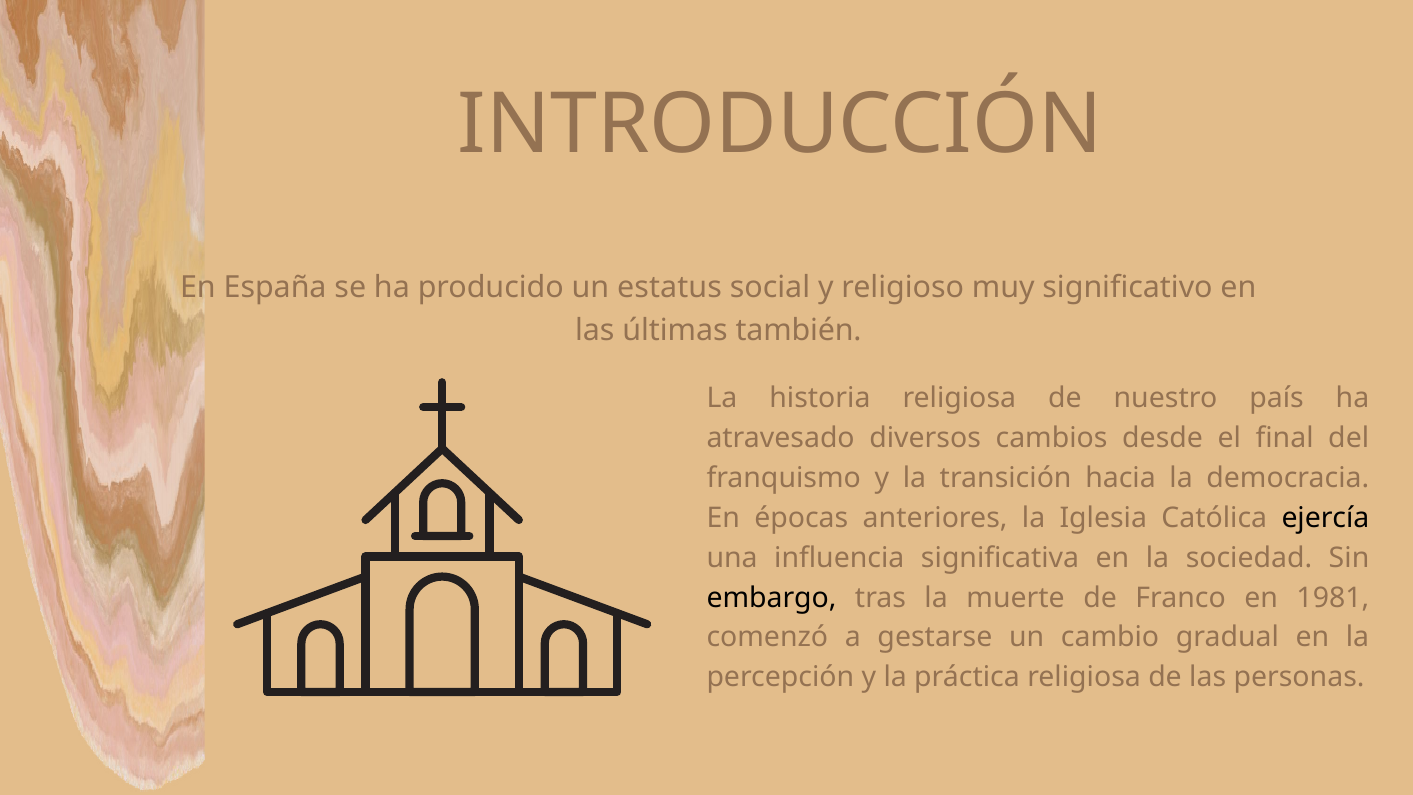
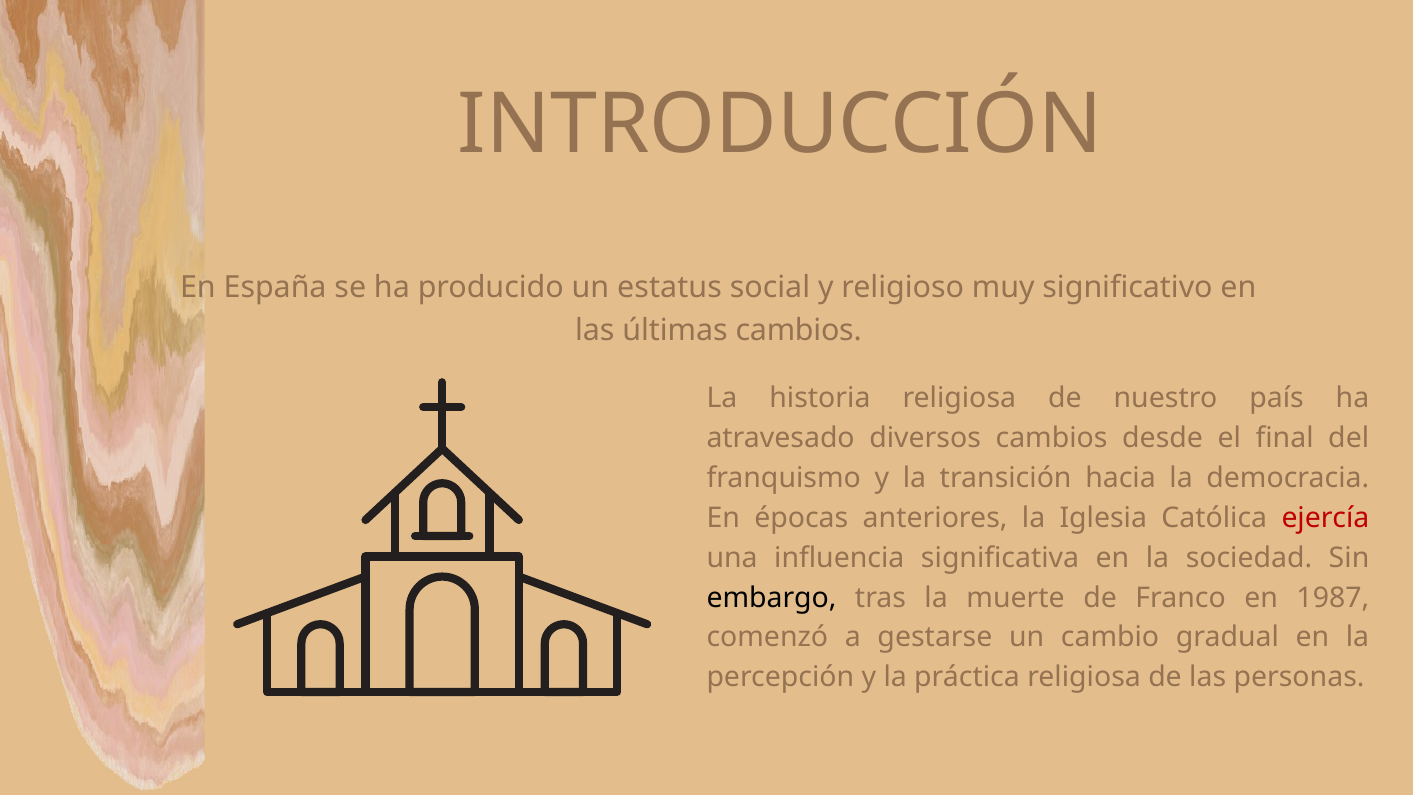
últimas también: también -> cambios
ejercía colour: black -> red
1981: 1981 -> 1987
